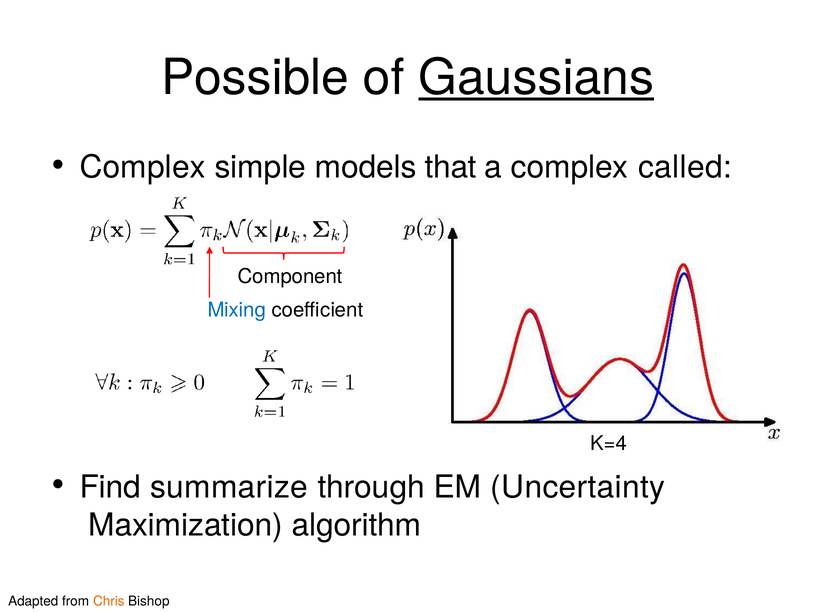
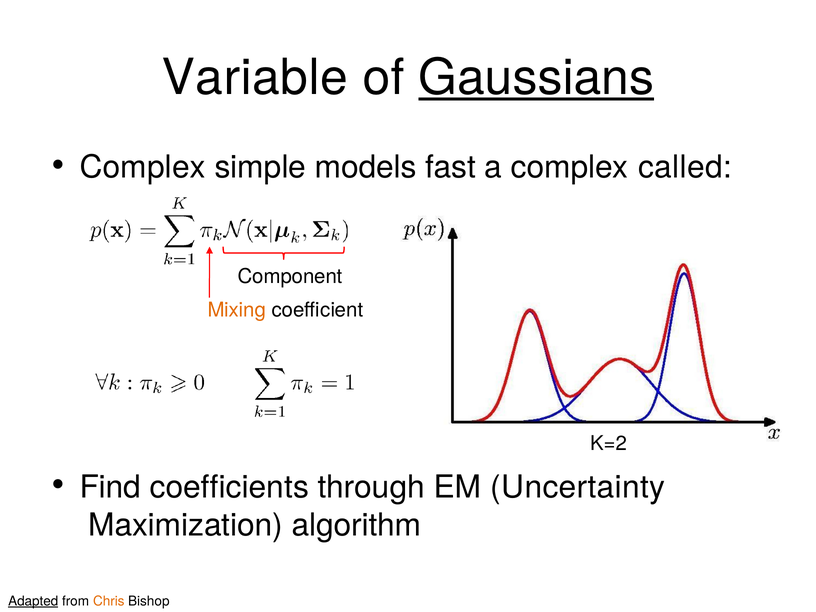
Possible: Possible -> Variable
that: that -> fast
Mixing colour: blue -> orange
K=4: K=4 -> K=2
summarize: summarize -> coefficients
Adapted underline: none -> present
